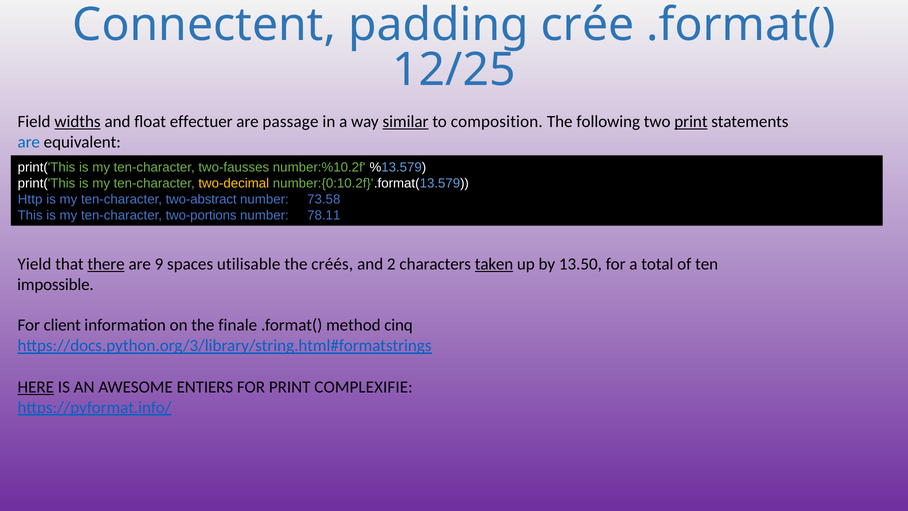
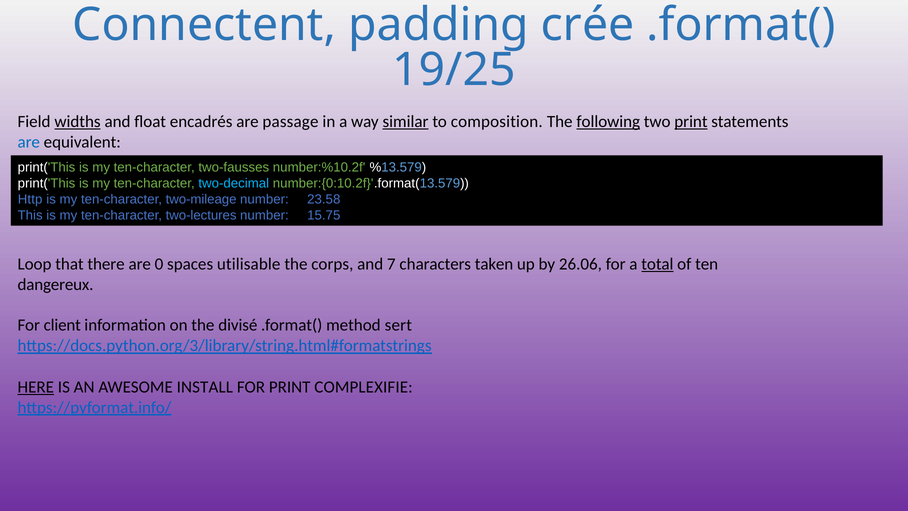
12/25: 12/25 -> 19/25
effectuer: effectuer -> encadrés
following underline: none -> present
two-decimal colour: yellow -> light blue
two-abstract: two-abstract -> two-mileage
73.58: 73.58 -> 23.58
two-portions: two-portions -> two-lectures
78.11: 78.11 -> 15.75
Yield: Yield -> Loop
there underline: present -> none
9: 9 -> 0
créés: créés -> corps
2: 2 -> 7
taken underline: present -> none
13.50: 13.50 -> 26.06
total underline: none -> present
impossible: impossible -> dangereux
finale: finale -> divisé
cinq: cinq -> sert
ENTIERS: ENTIERS -> INSTALL
